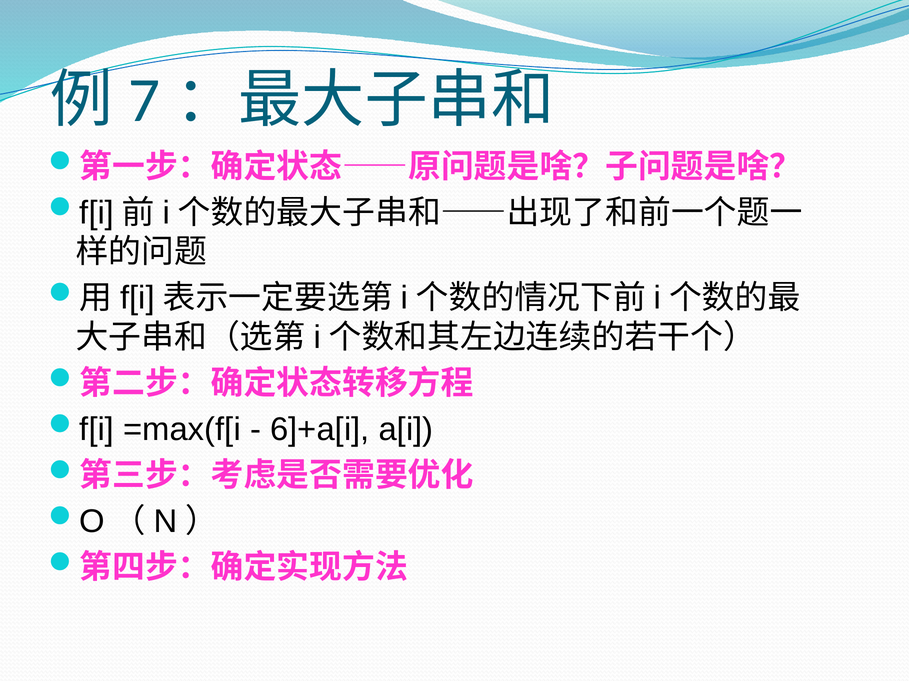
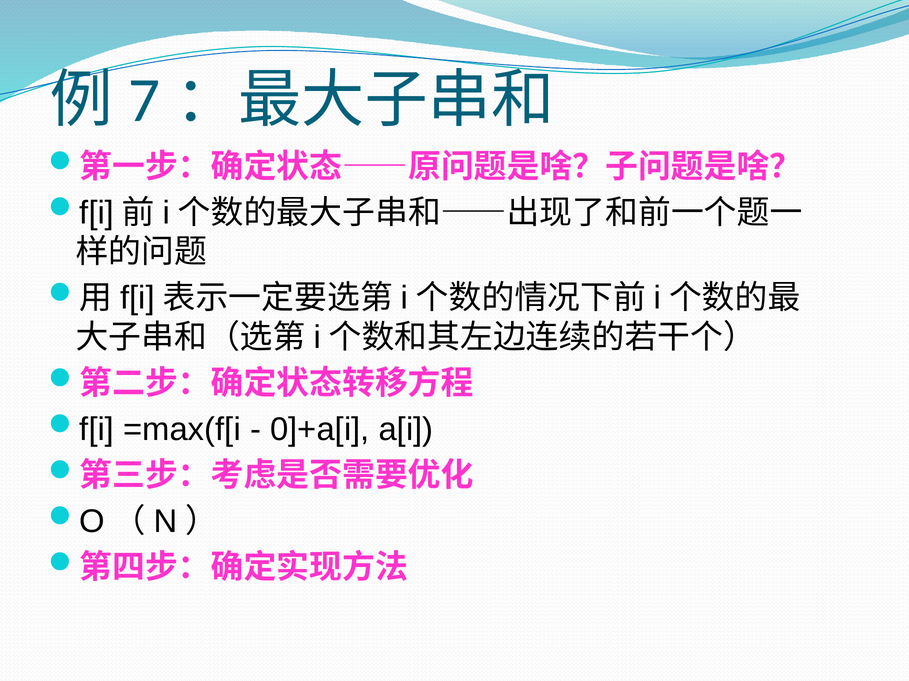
6]+a[i: 6]+a[i -> 0]+a[i
